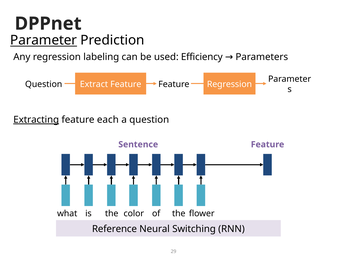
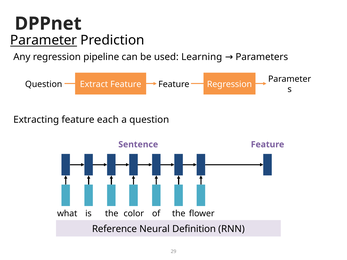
labeling: labeling -> pipeline
Efficiency: Efficiency -> Learning
Extracting underline: present -> none
Switching: Switching -> Definition
